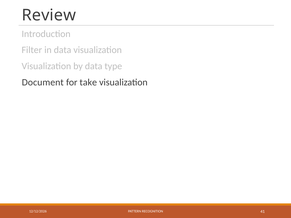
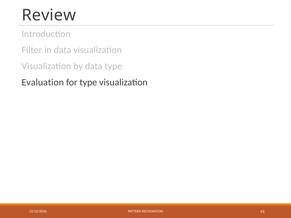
Document: Document -> Evaluation
for take: take -> type
